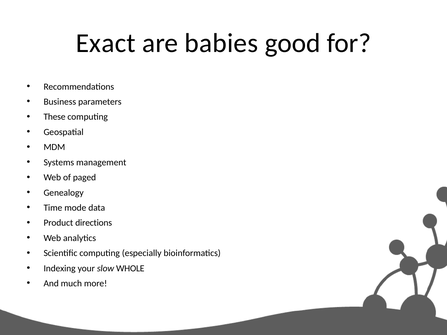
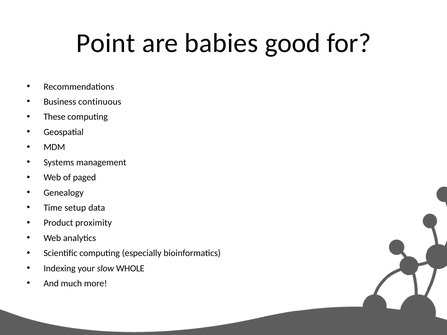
Exact: Exact -> Point
parameters: parameters -> continuous
mode: mode -> setup
directions: directions -> proximity
